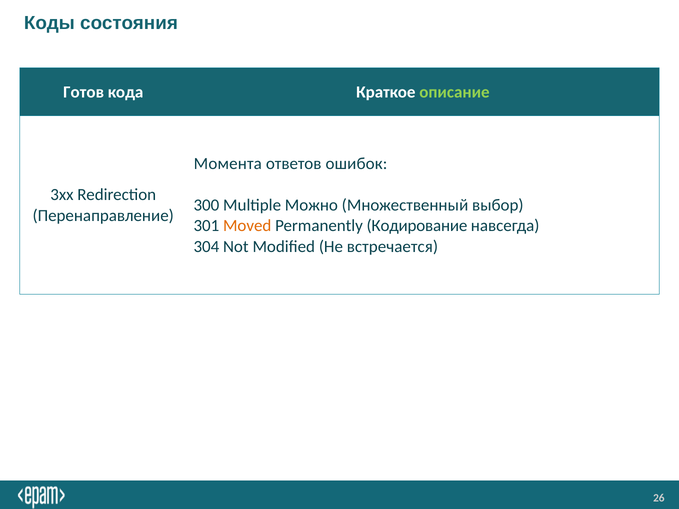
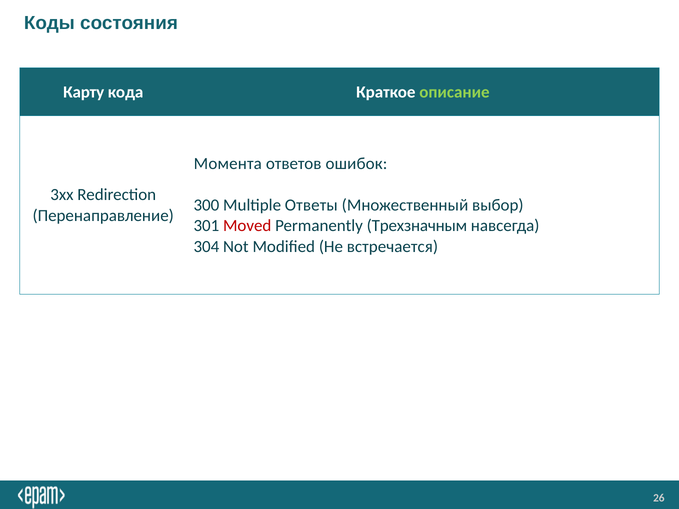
Готов: Готов -> Карту
Можно: Можно -> Ответы
Moved colour: orange -> red
Кодирование: Кодирование -> Трехзначным
